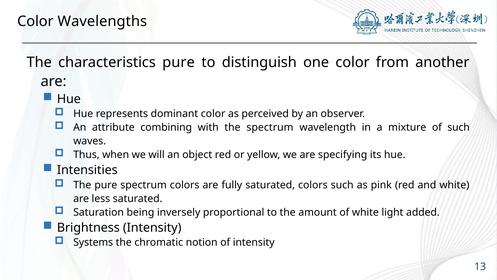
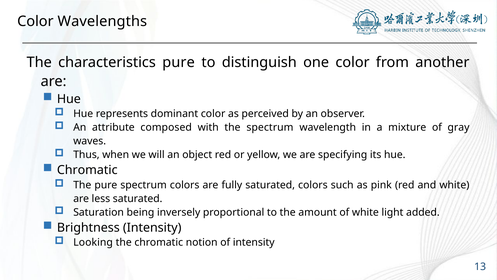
combining: combining -> composed
of such: such -> gray
Intensities at (87, 170): Intensities -> Chromatic
Systems: Systems -> Looking
